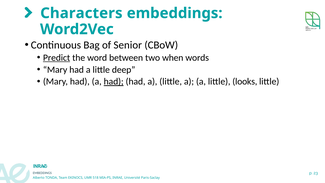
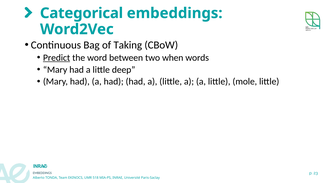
Characters: Characters -> Categorical
Senior: Senior -> Taking
had at (114, 81) underline: present -> none
looks: looks -> mole
